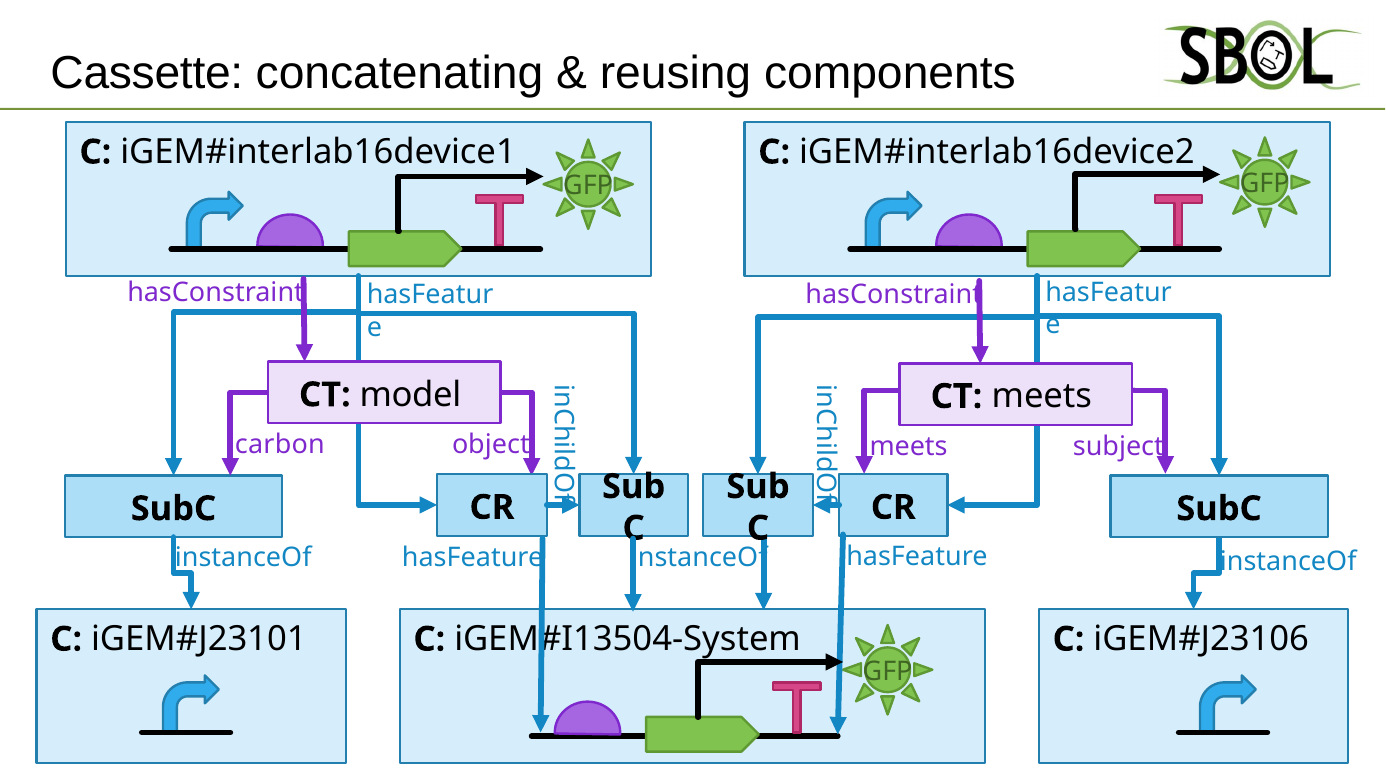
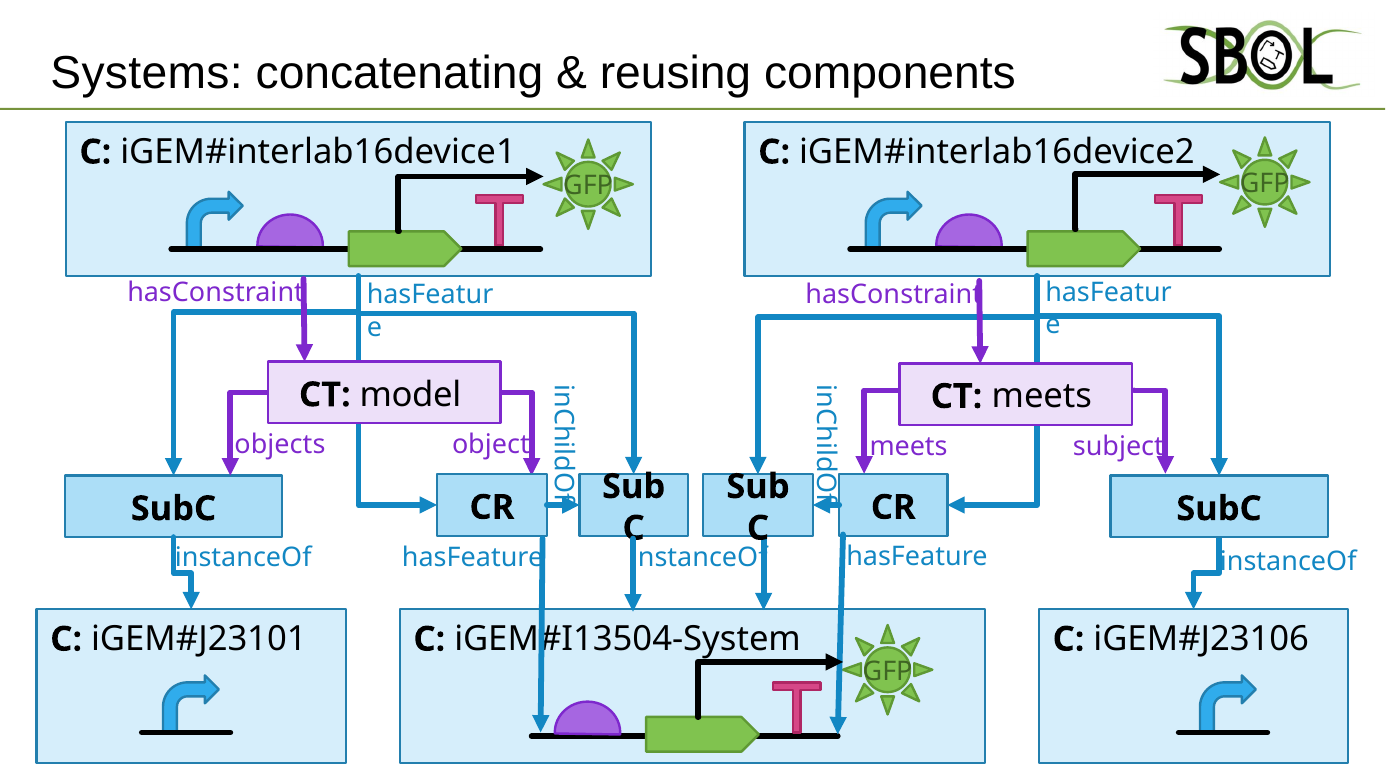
Cassette: Cassette -> Systems
carbon: carbon -> objects
